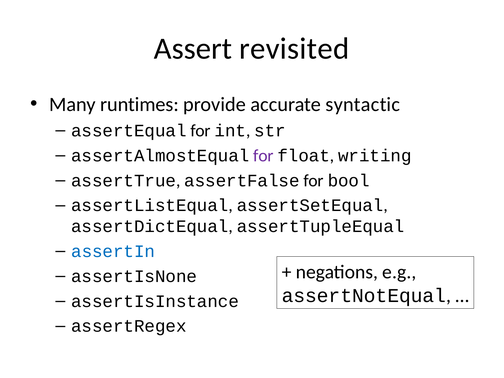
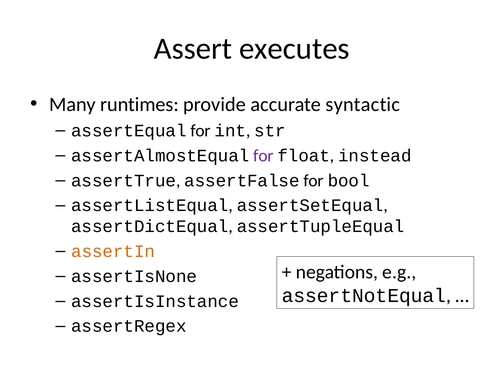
revisited: revisited -> executes
writing: writing -> instead
assertIn colour: blue -> orange
